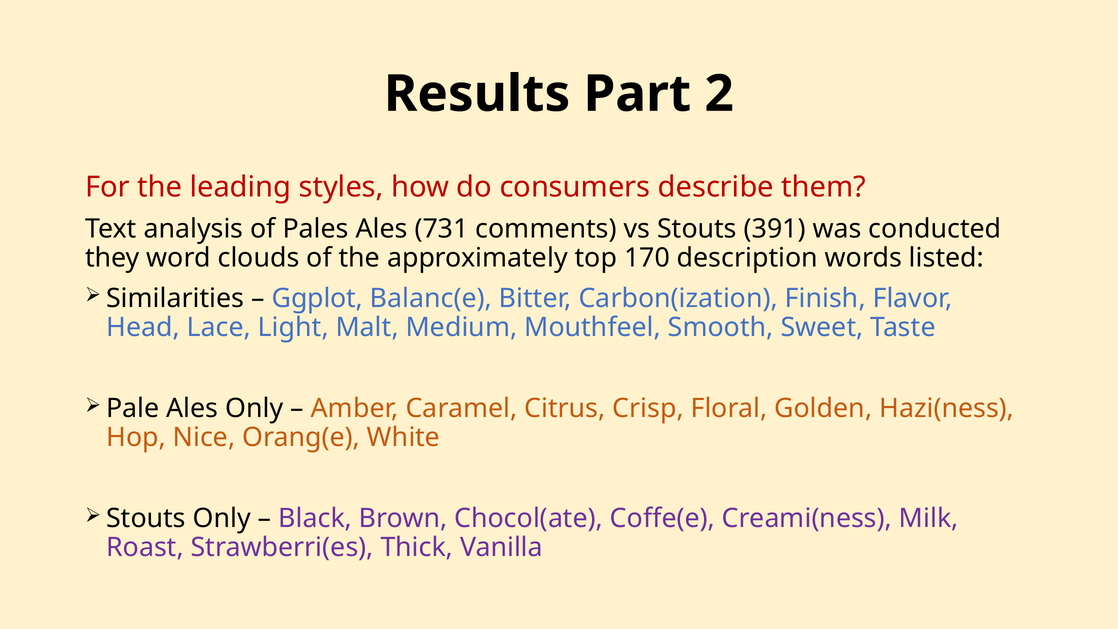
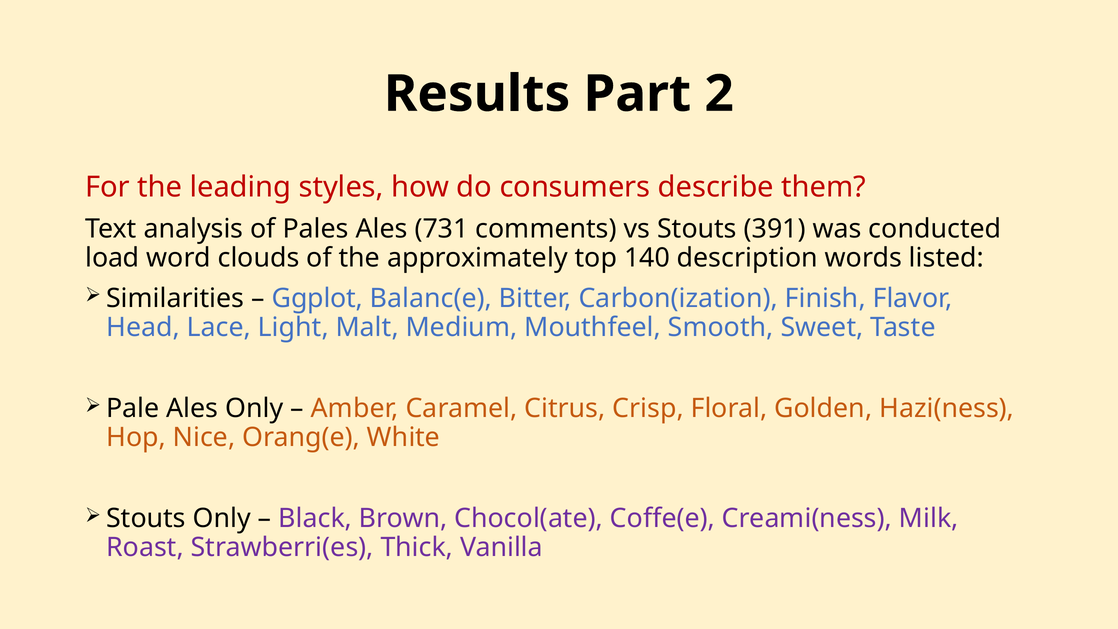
they: they -> load
170: 170 -> 140
